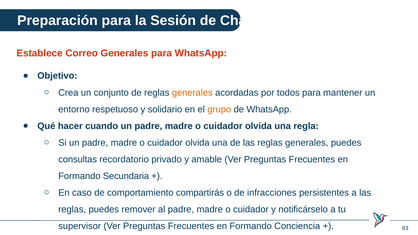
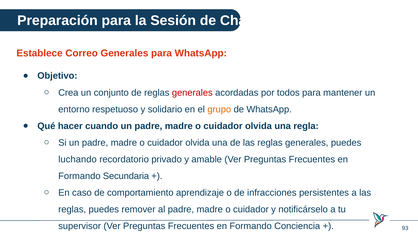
generales at (192, 93) colour: orange -> red
consultas: consultas -> luchando
compartirás: compartirás -> aprendizaje
